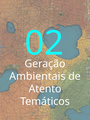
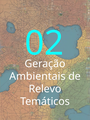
Atento: Atento -> Relevo
